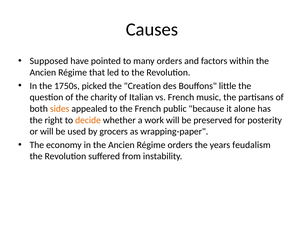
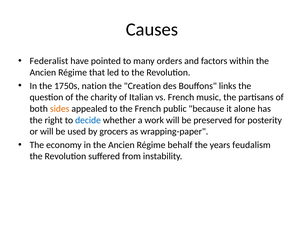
Supposed: Supposed -> Federalist
picked: picked -> nation
little: little -> links
decide colour: orange -> blue
Régime orders: orders -> behalf
